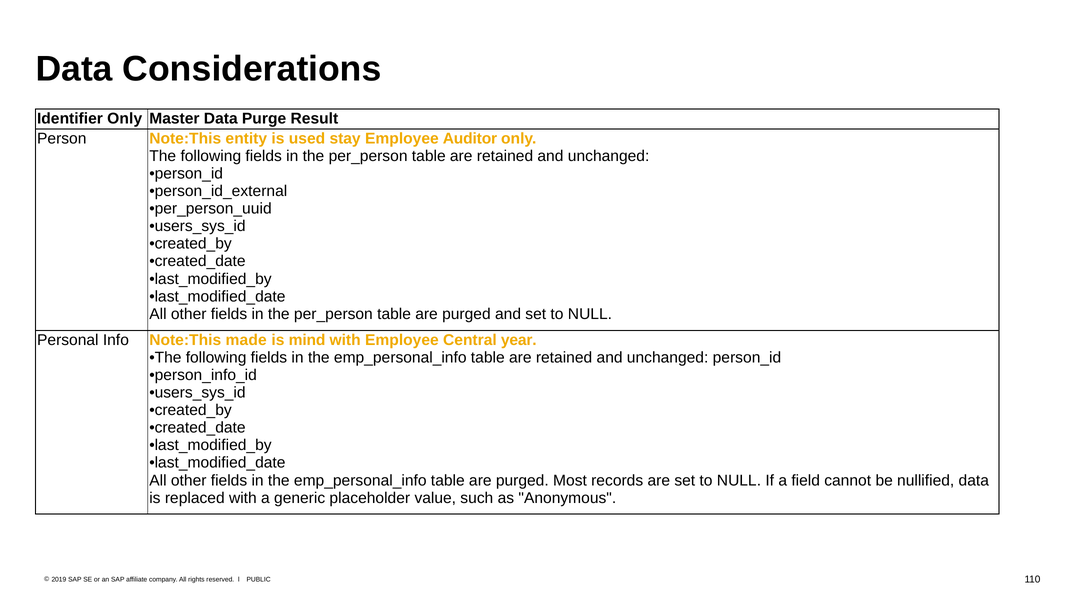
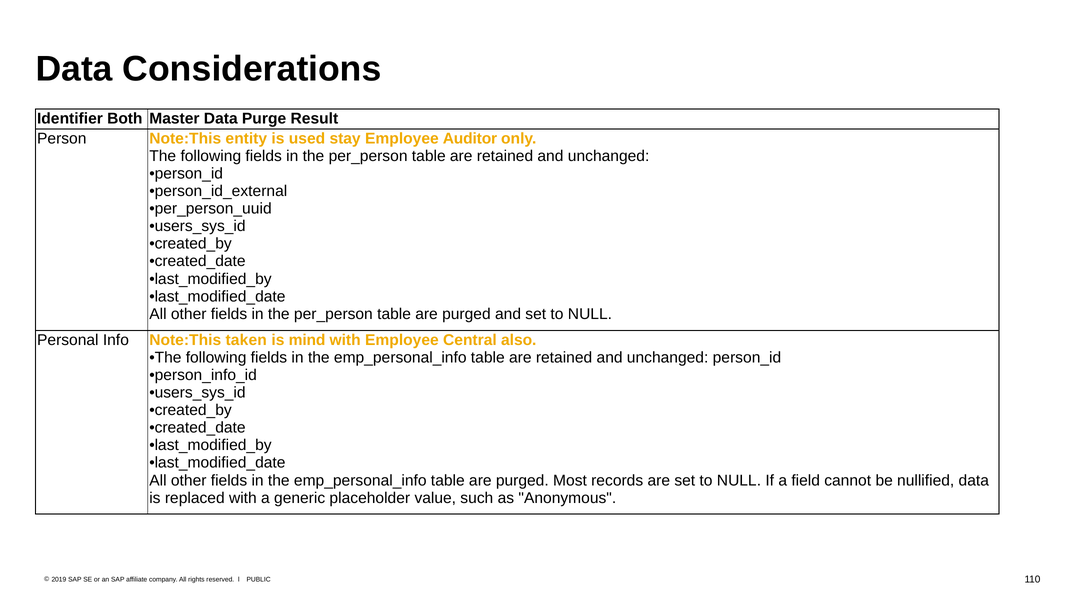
Identifier Only: Only -> Both
made: made -> taken
year: year -> also
